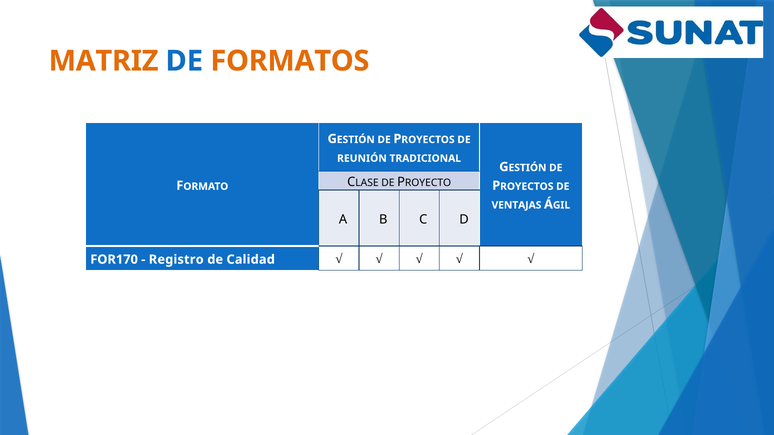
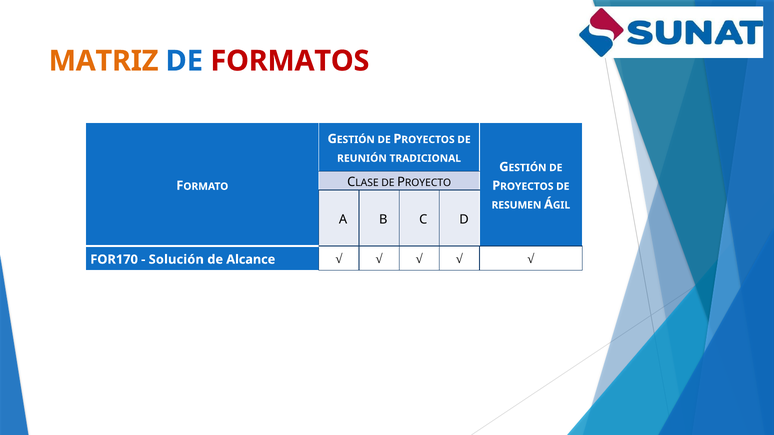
FORMATOS colour: orange -> red
VENTAJAS: VENTAJAS -> RESUMEN
Registro: Registro -> Solución
Calidad: Calidad -> Alcance
